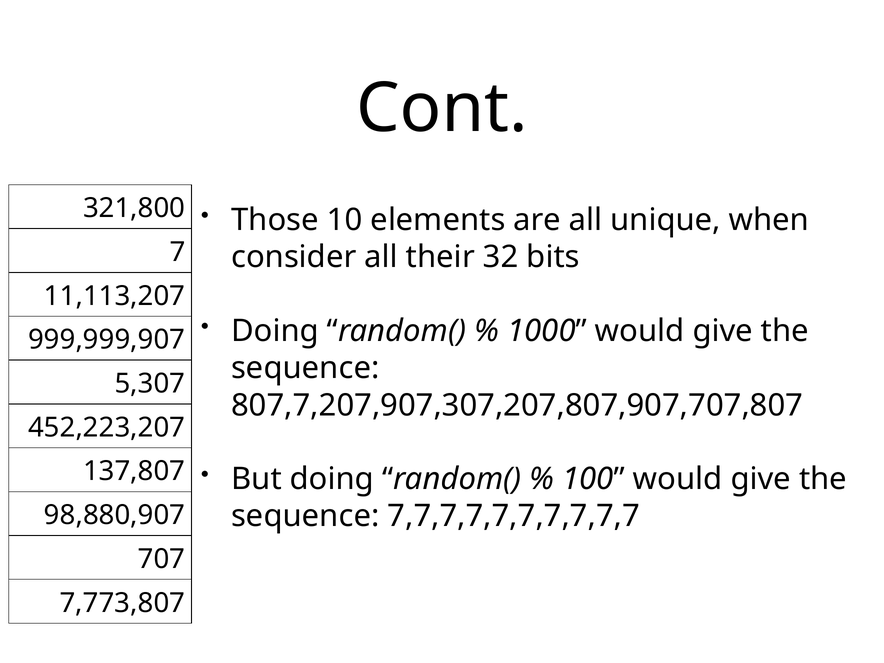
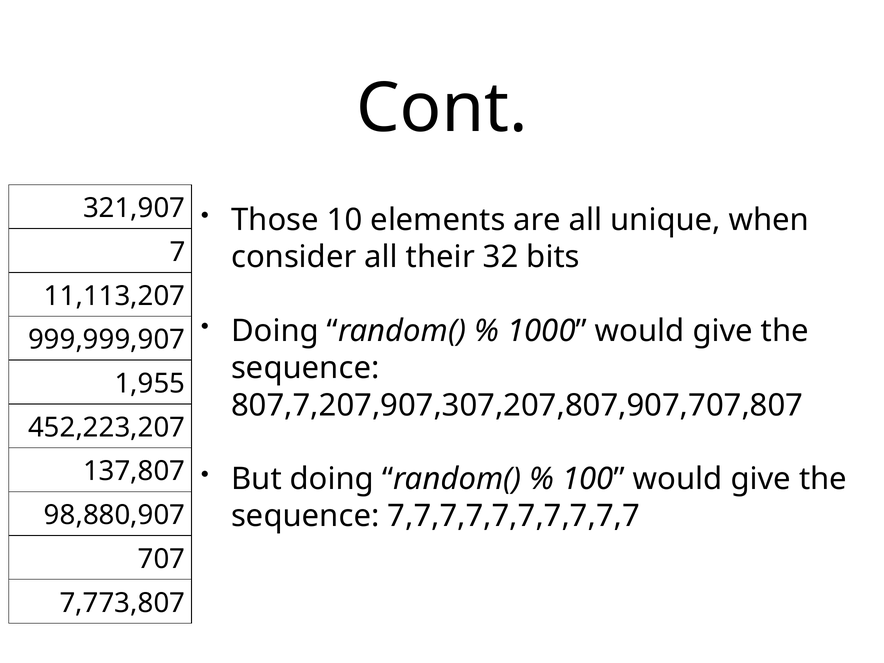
321,800: 321,800 -> 321,907
5,307: 5,307 -> 1,955
